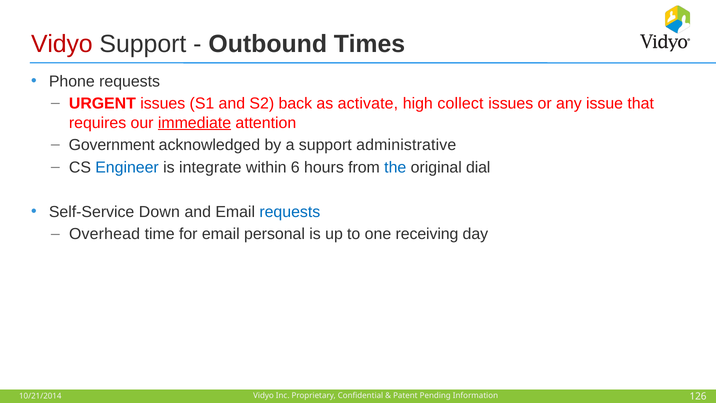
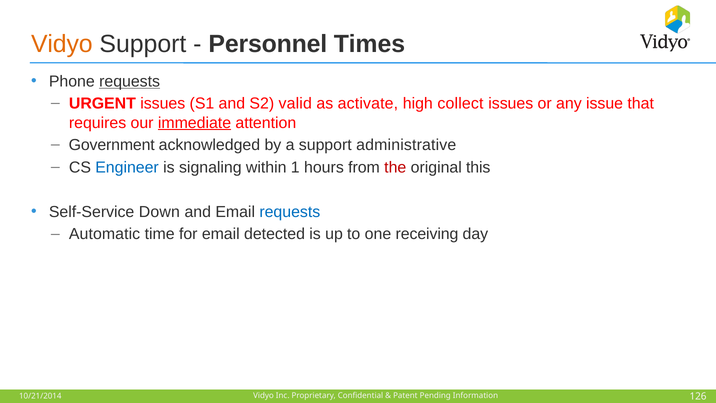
Vidyo at (62, 44) colour: red -> orange
Outbound: Outbound -> Personnel
requests at (130, 81) underline: none -> present
back: back -> valid
integrate: integrate -> signaling
6: 6 -> 1
the colour: blue -> red
dial: dial -> this
Overhead: Overhead -> Automatic
personal: personal -> detected
